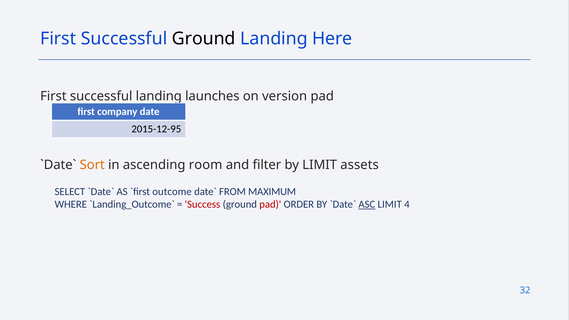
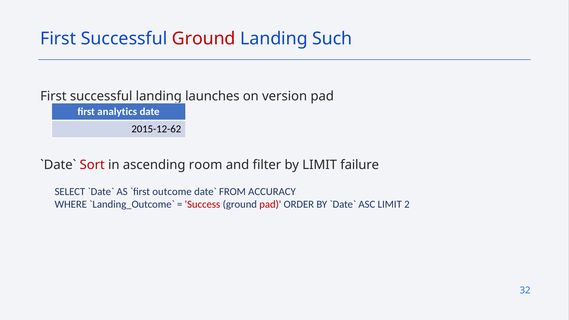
Ground at (204, 39) colour: black -> red
Here: Here -> Such
company: company -> analytics
2015-12-95: 2015-12-95 -> 2015-12-62
Sort colour: orange -> red
assets: assets -> failure
MAXIMUM: MAXIMUM -> ACCURACY
ASC underline: present -> none
4: 4 -> 2
